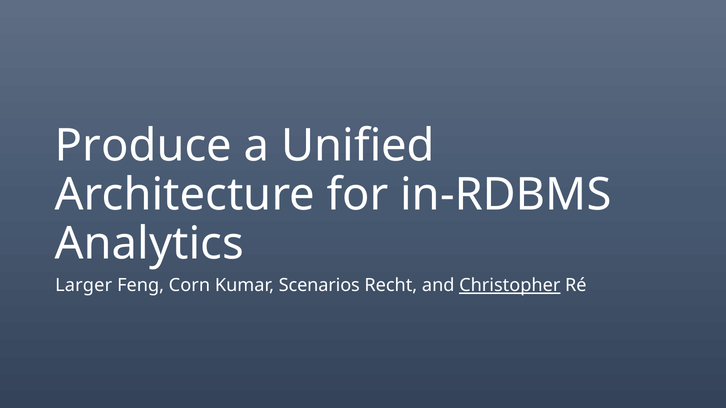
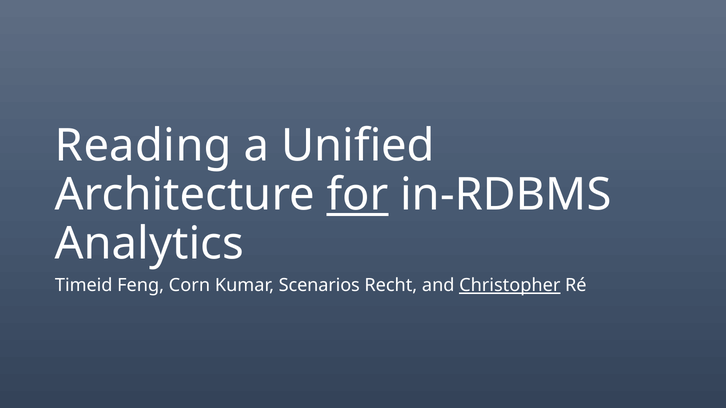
Produce: Produce -> Reading
for underline: none -> present
Larger: Larger -> Timeid
